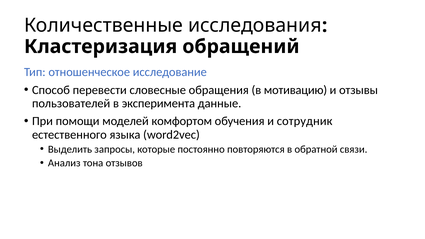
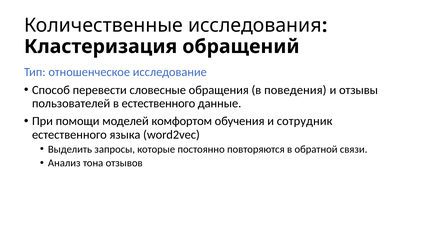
мотивацию: мотивацию -> поведения
в эксперимента: эксперимента -> естественного
